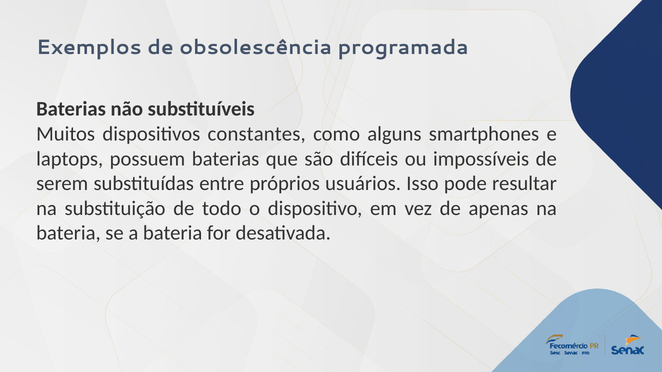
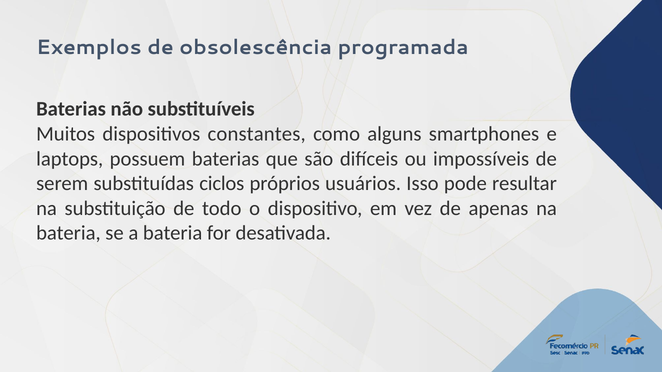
entre: entre -> ciclos
